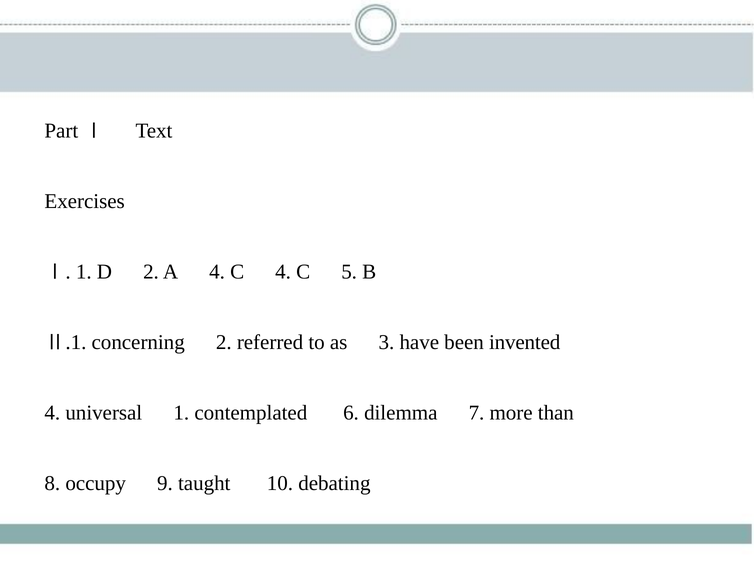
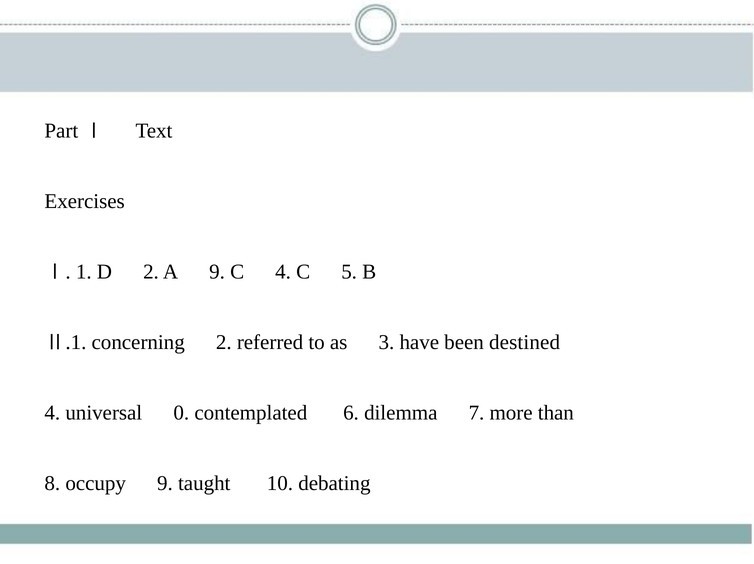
A 4: 4 -> 9
invented: invented -> destined
universal 1: 1 -> 0
